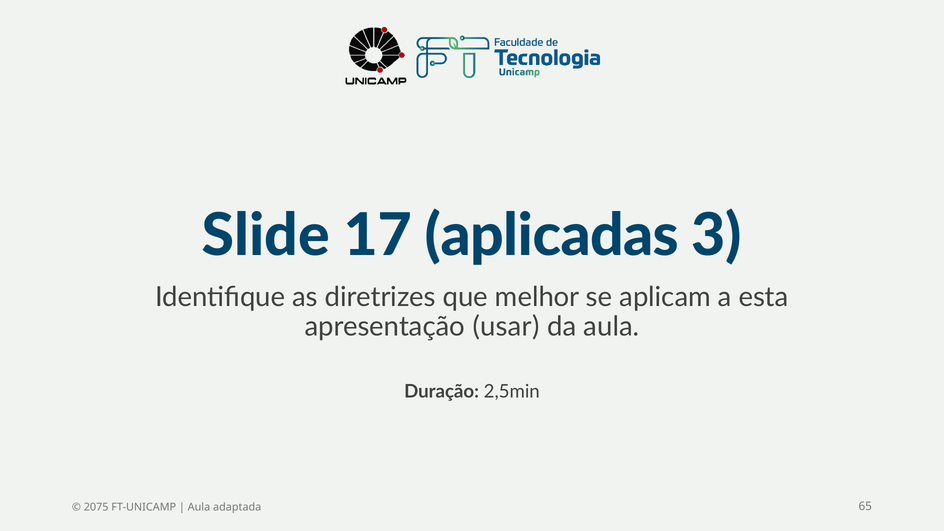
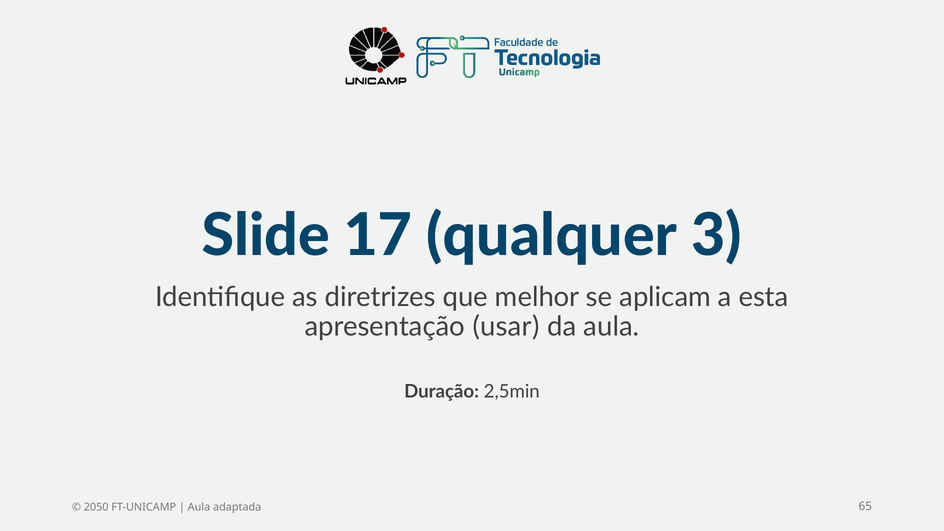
aplicadas: aplicadas -> qualquer
2075: 2075 -> 2050
